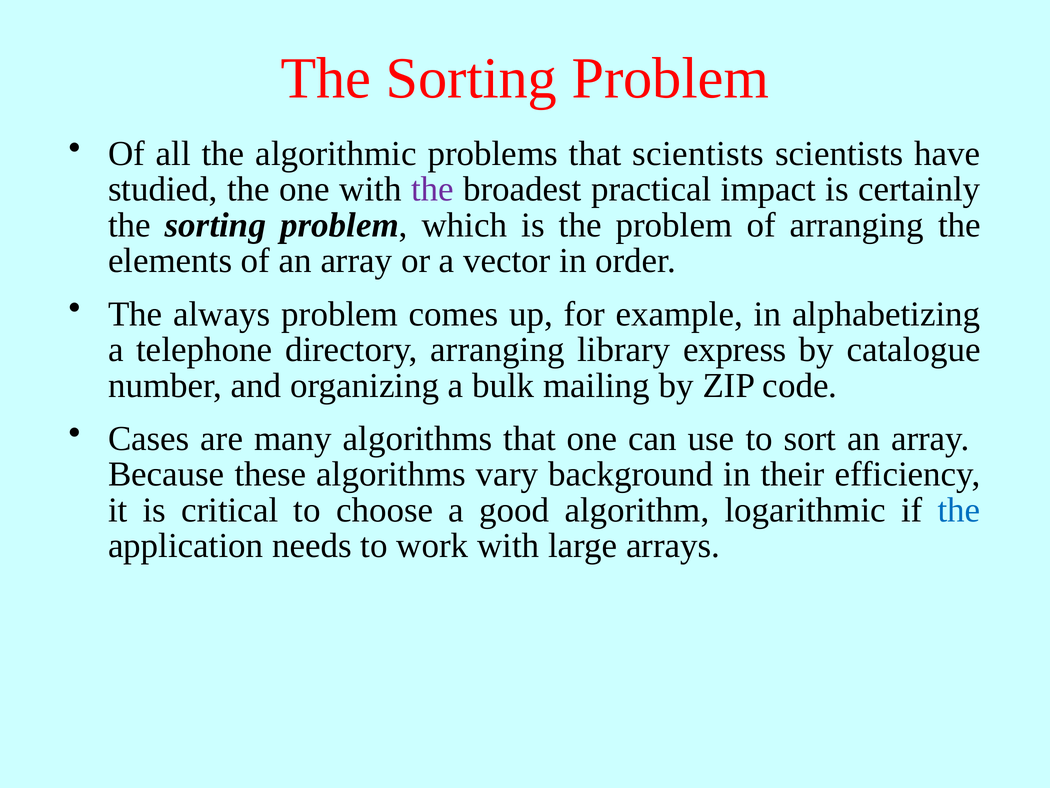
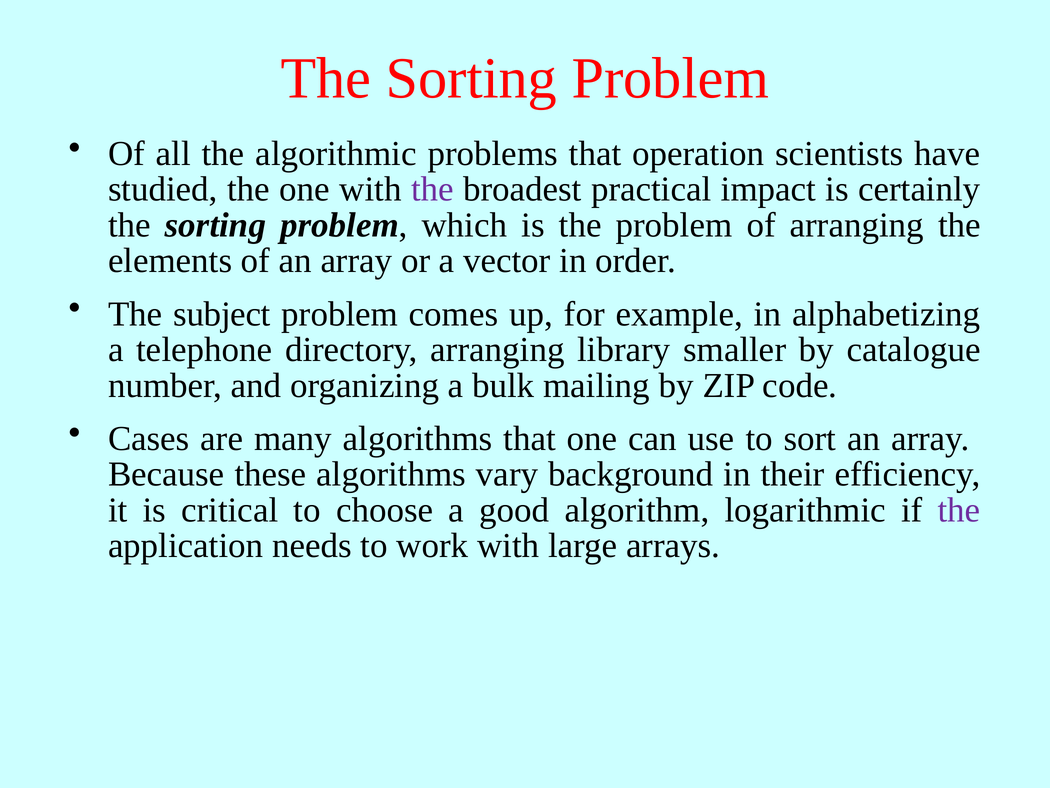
that scientists: scientists -> operation
always: always -> subject
express: express -> smaller
the at (959, 510) colour: blue -> purple
